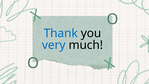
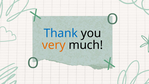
very colour: blue -> orange
